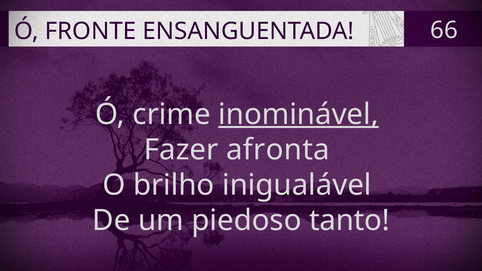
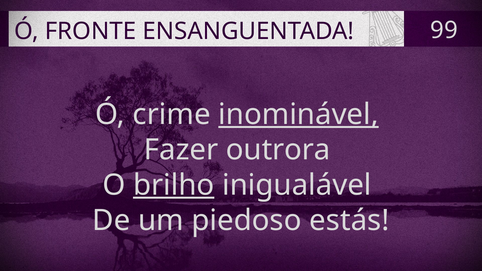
66: 66 -> 99
afronta: afronta -> outrora
brilho underline: none -> present
tanto: tanto -> estás
